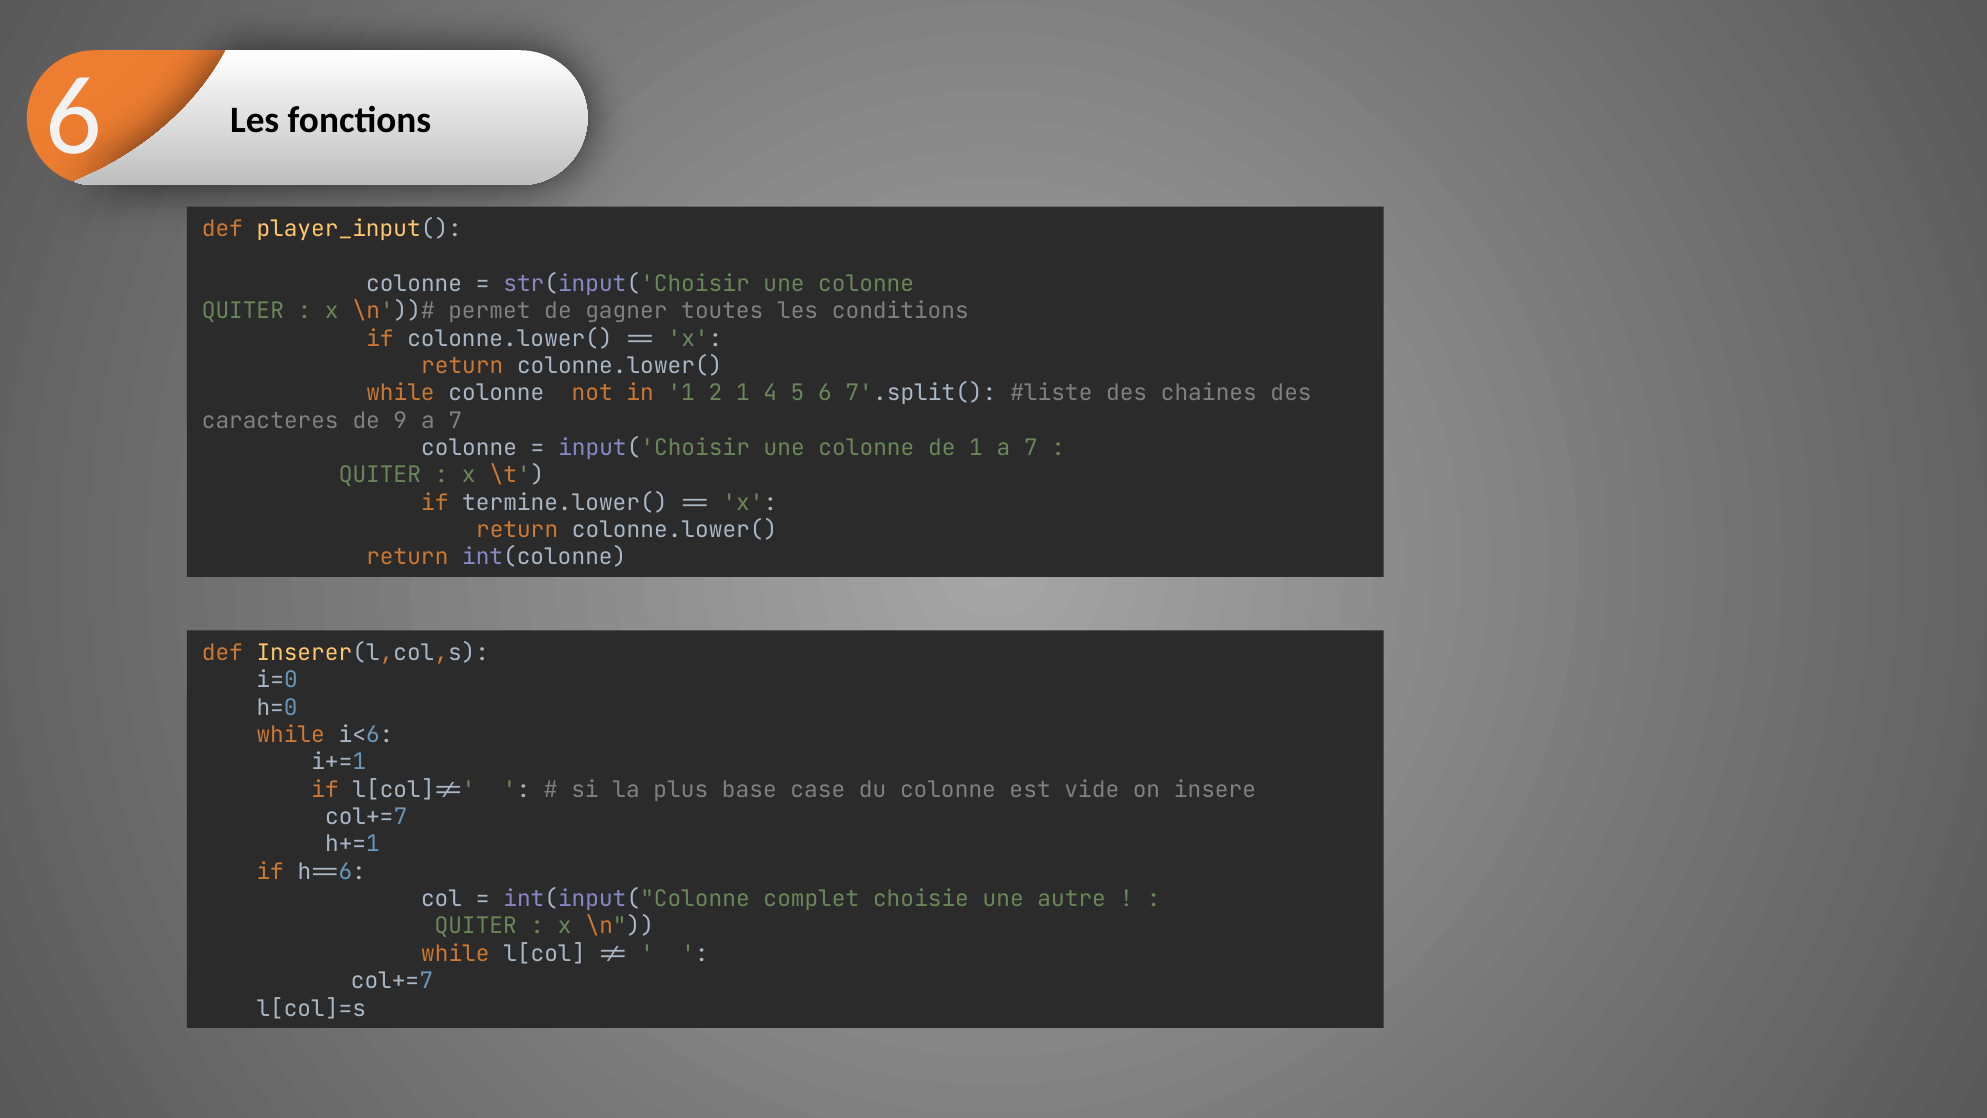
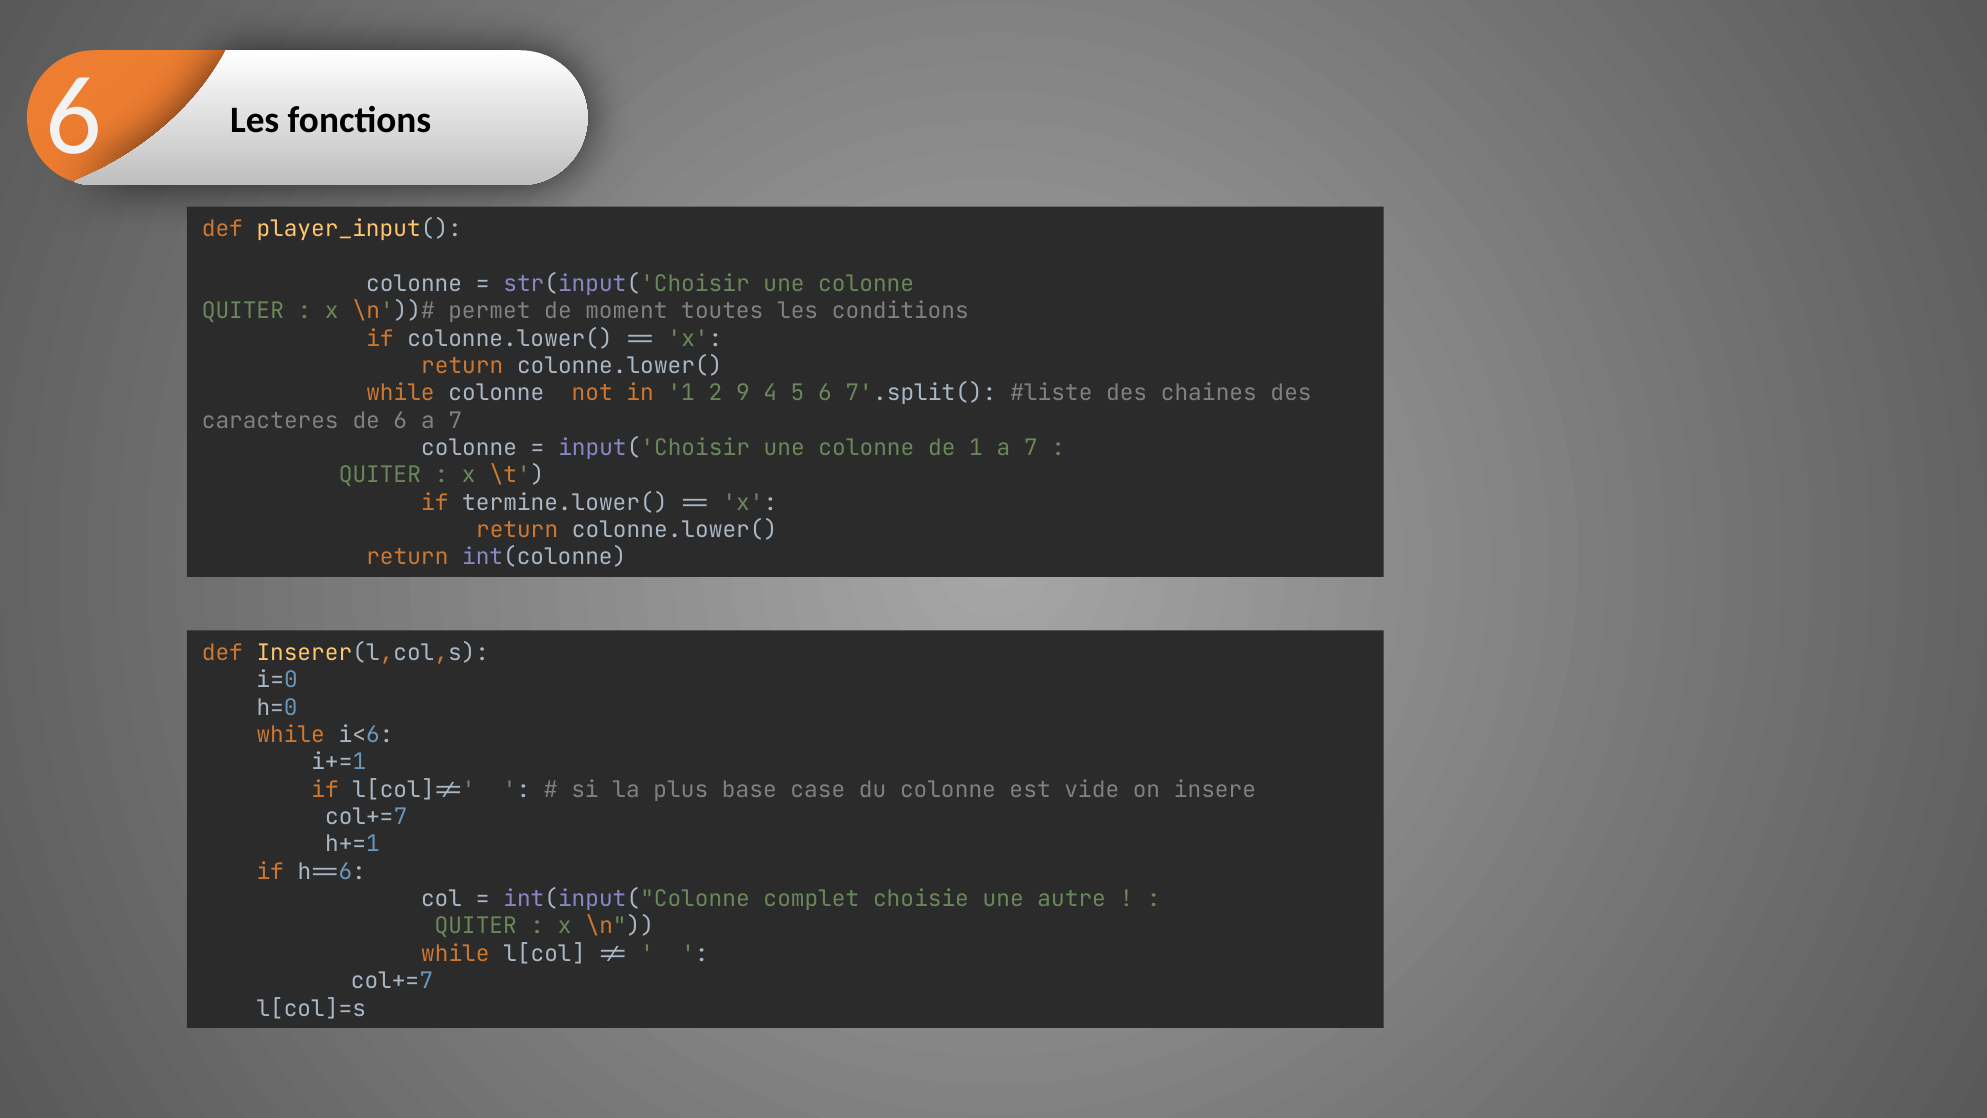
gagner: gagner -> moment
2 1: 1 -> 9
de 9: 9 -> 6
